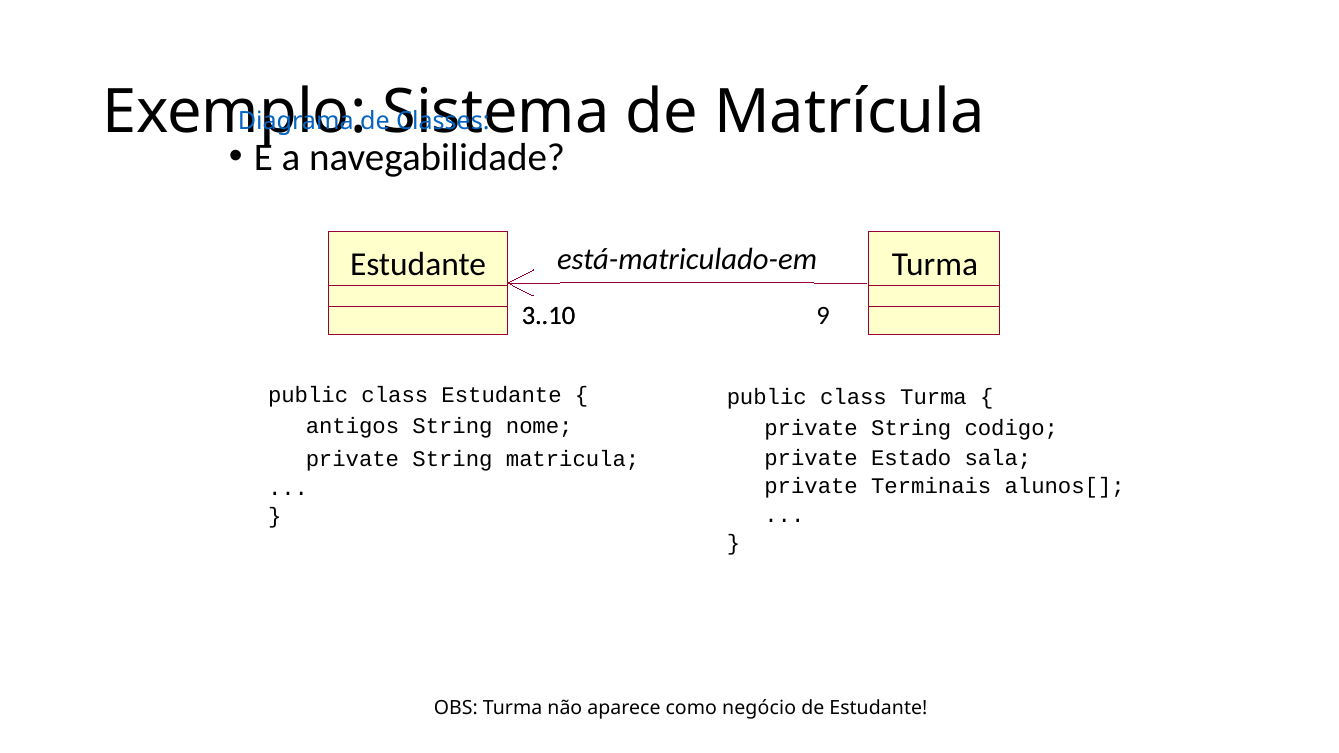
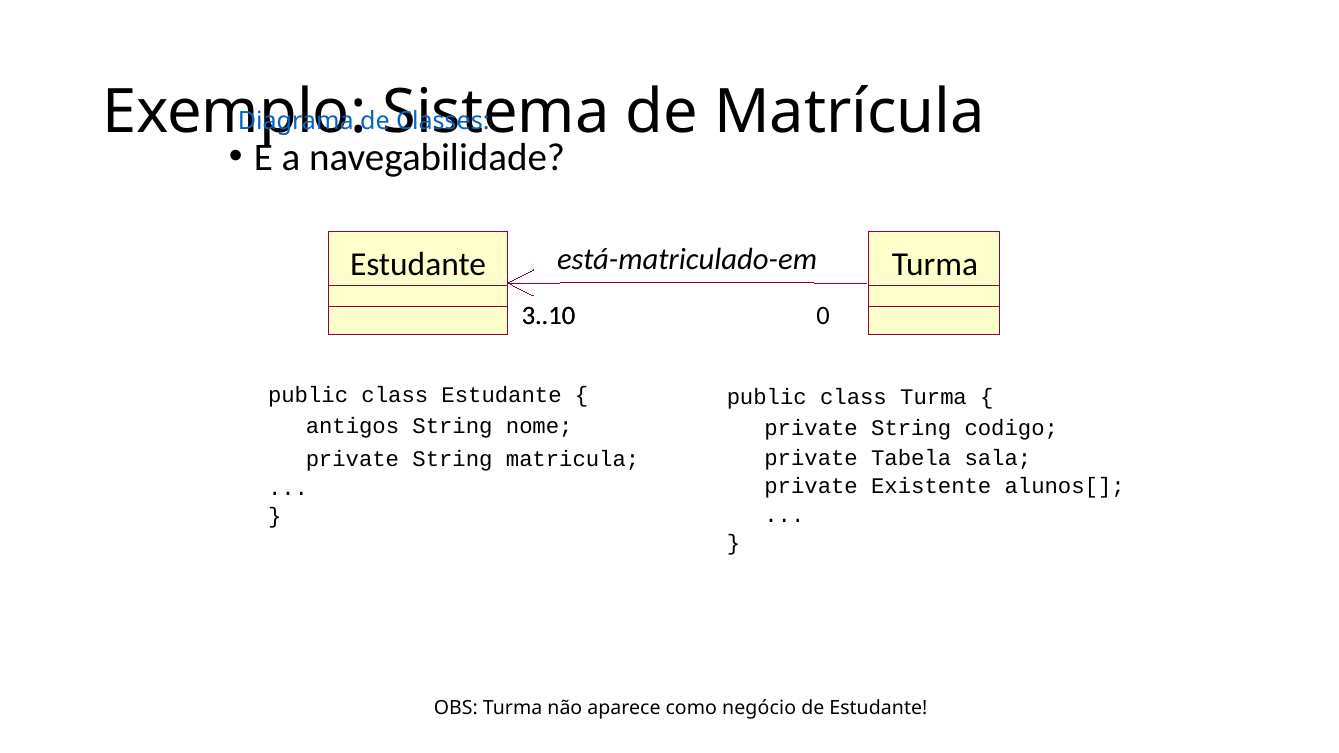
9: 9 -> 0
Estado: Estado -> Tabela
Terminais: Terminais -> Existente
